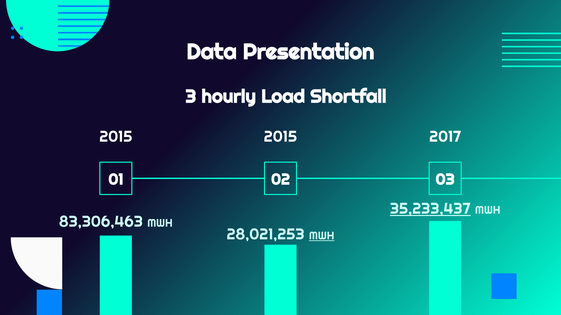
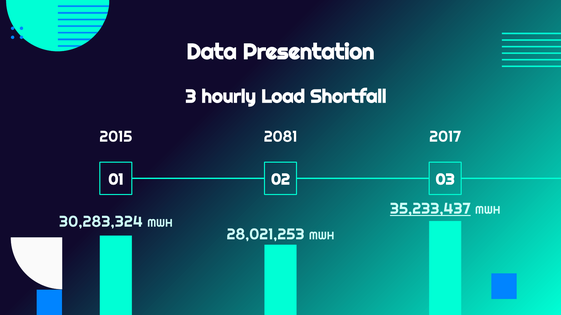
2015 at (280, 137): 2015 -> 2081
83,306,463: 83,306,463 -> 30,283,324
MWH at (322, 236) underline: present -> none
